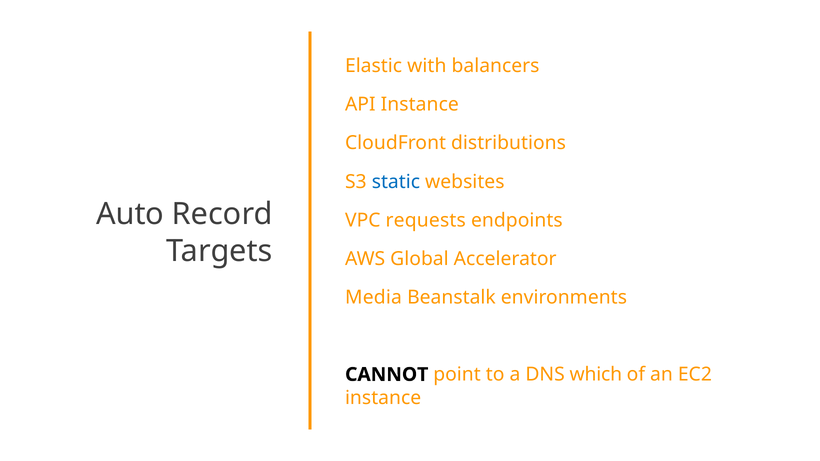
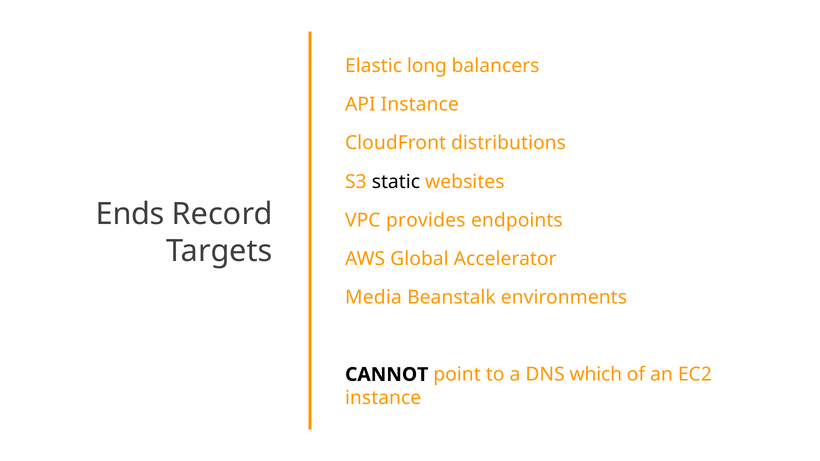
with: with -> long
static colour: blue -> black
Auto: Auto -> Ends
requests: requests -> provides
